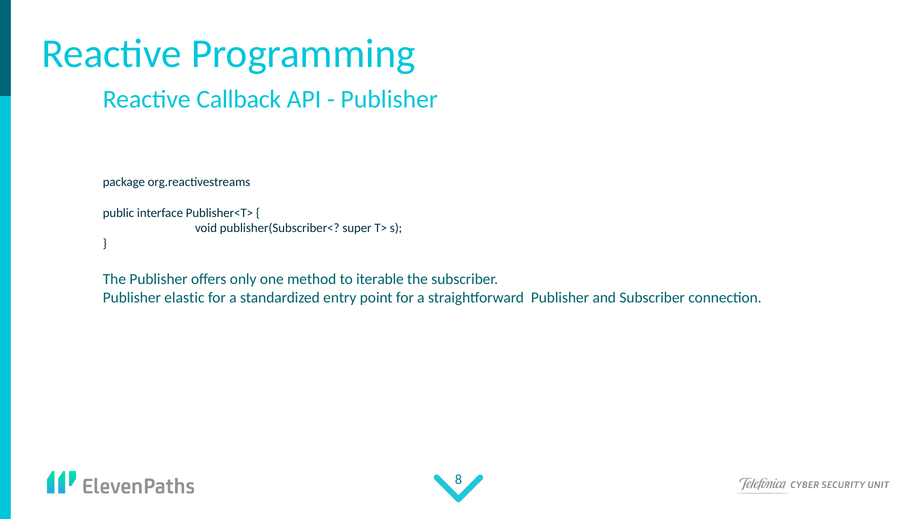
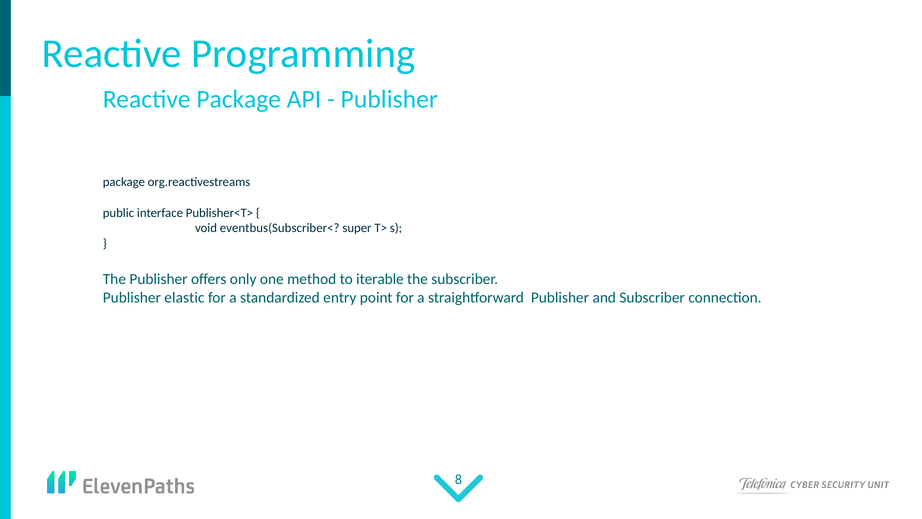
Reactive Callback: Callback -> Package
publisher(Subscriber<: publisher(Subscriber< -> eventbus(Subscriber<
